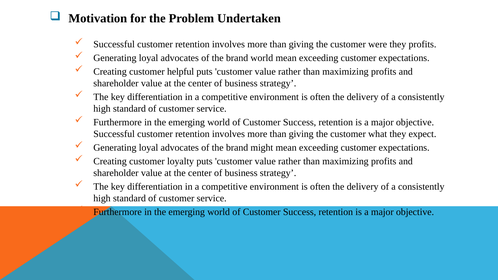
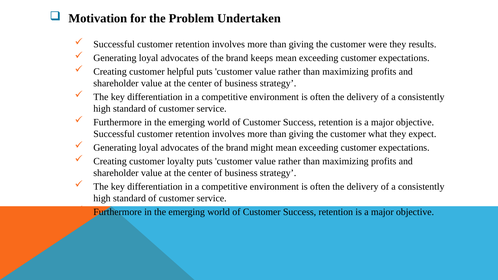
they profits: profits -> results
brand world: world -> keeps
